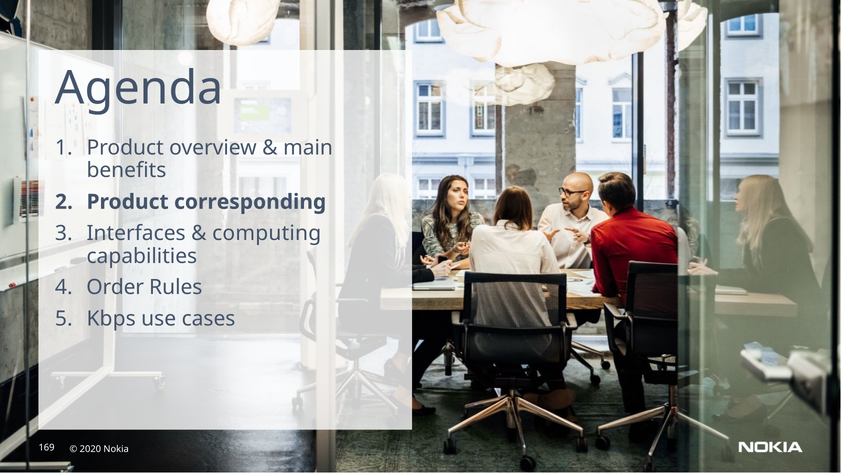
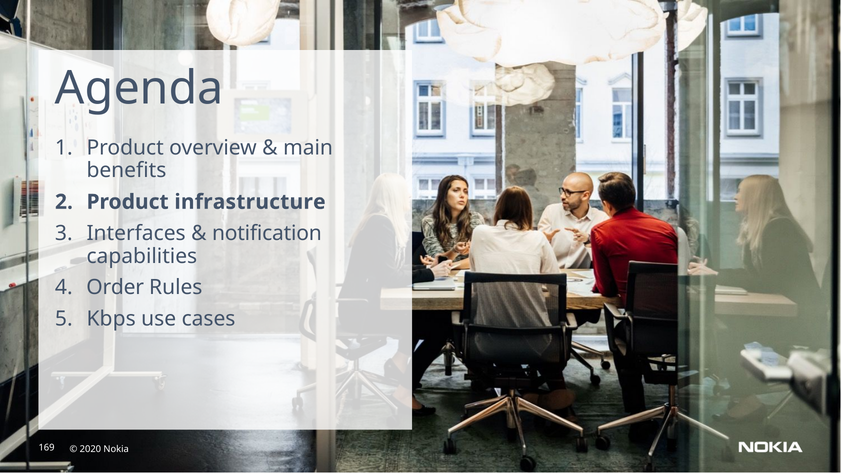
corresponding: corresponding -> infrastructure
computing: computing -> notification
